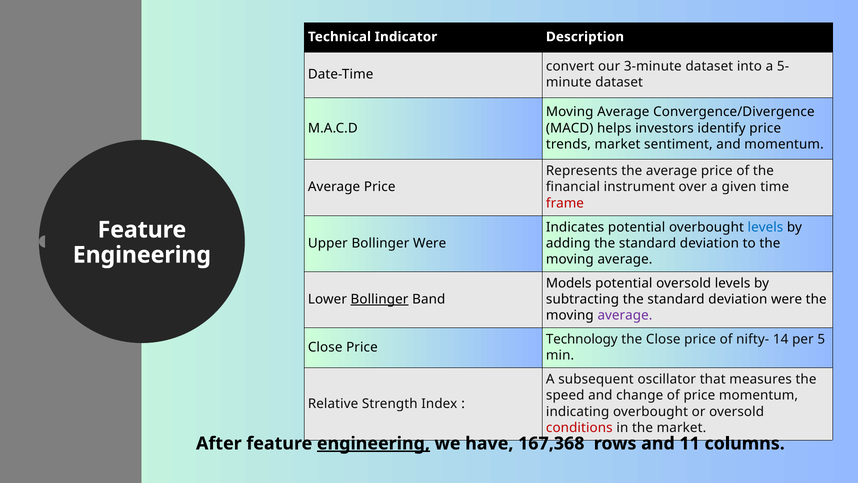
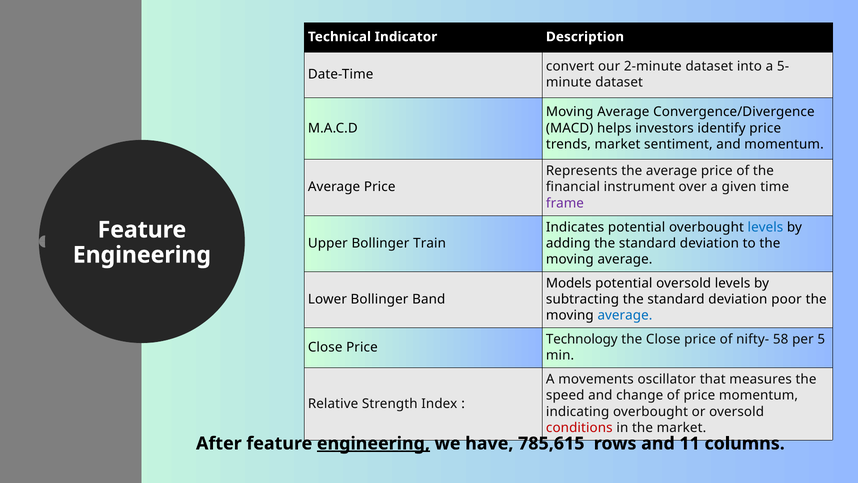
3-minute: 3-minute -> 2-minute
frame colour: red -> purple
Bollinger Were: Were -> Train
Bollinger at (379, 299) underline: present -> none
deviation were: were -> poor
average at (625, 315) colour: purple -> blue
14: 14 -> 58
subsequent: subsequent -> movements
167,368: 167,368 -> 785,615
